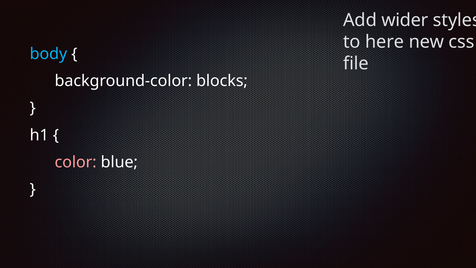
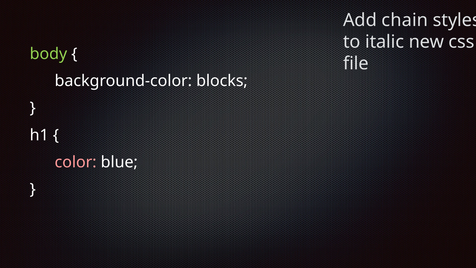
wider: wider -> chain
here: here -> italic
body colour: light blue -> light green
